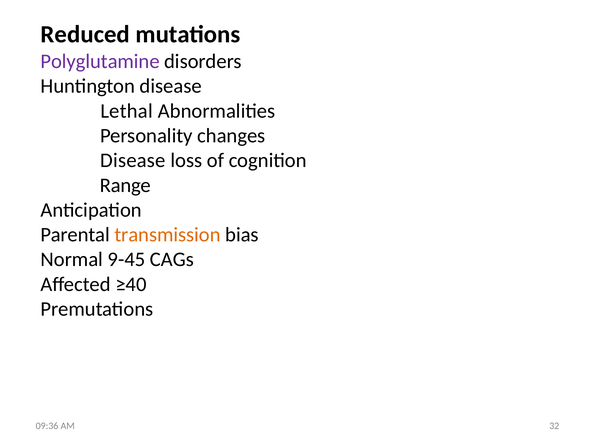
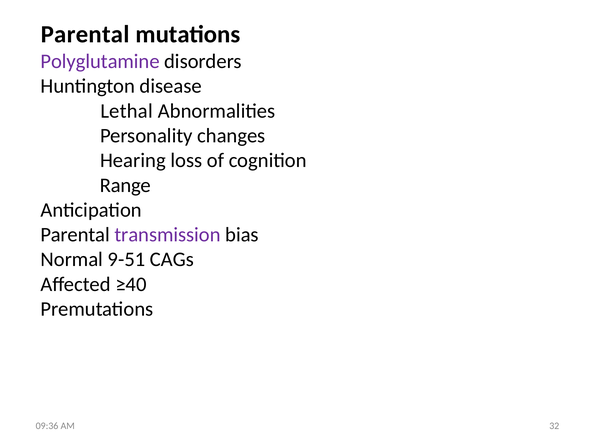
Reduced at (85, 34): Reduced -> Parental
Disease at (133, 161): Disease -> Hearing
transmission colour: orange -> purple
9-45: 9-45 -> 9-51
